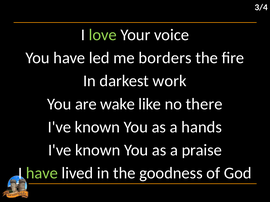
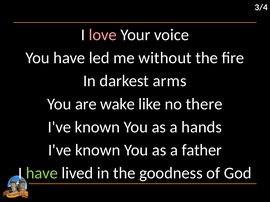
love colour: light green -> pink
borders: borders -> without
work: work -> arms
praise: praise -> father
